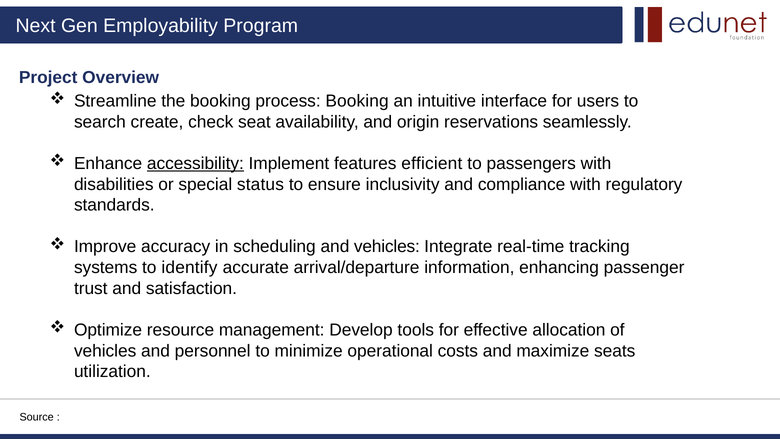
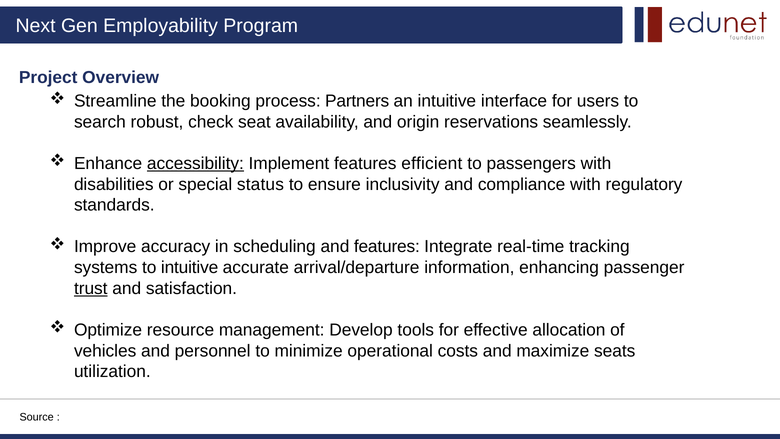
process Booking: Booking -> Partners
create: create -> robust
and vehicles: vehicles -> features
to identify: identify -> intuitive
trust underline: none -> present
